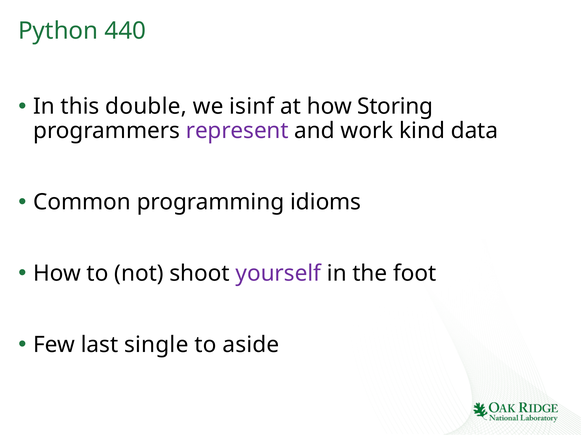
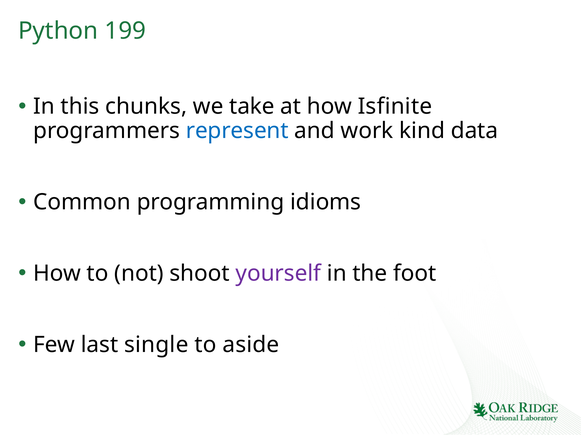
440: 440 -> 199
double: double -> chunks
isinf: isinf -> take
Storing: Storing -> Isfinite
represent colour: purple -> blue
